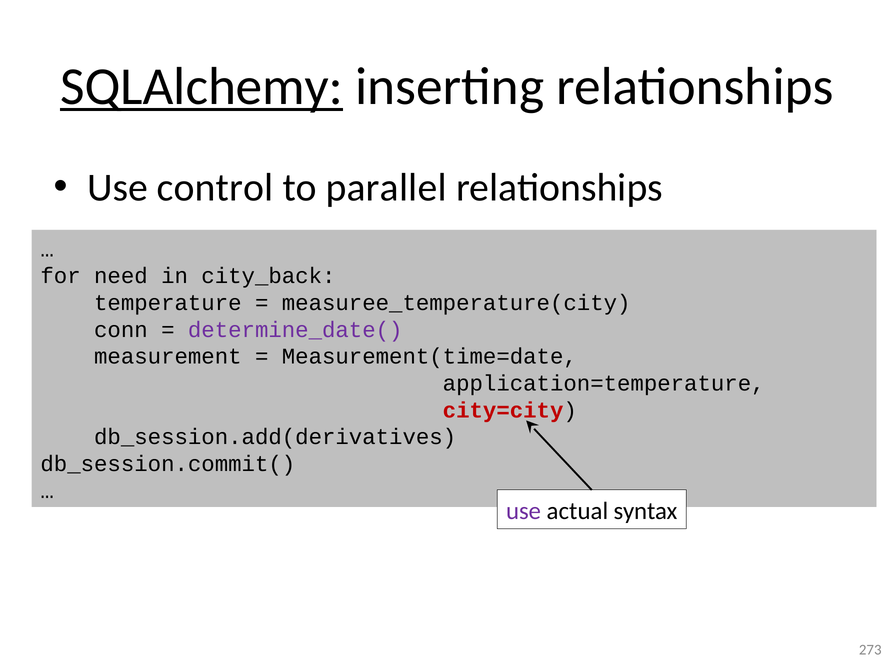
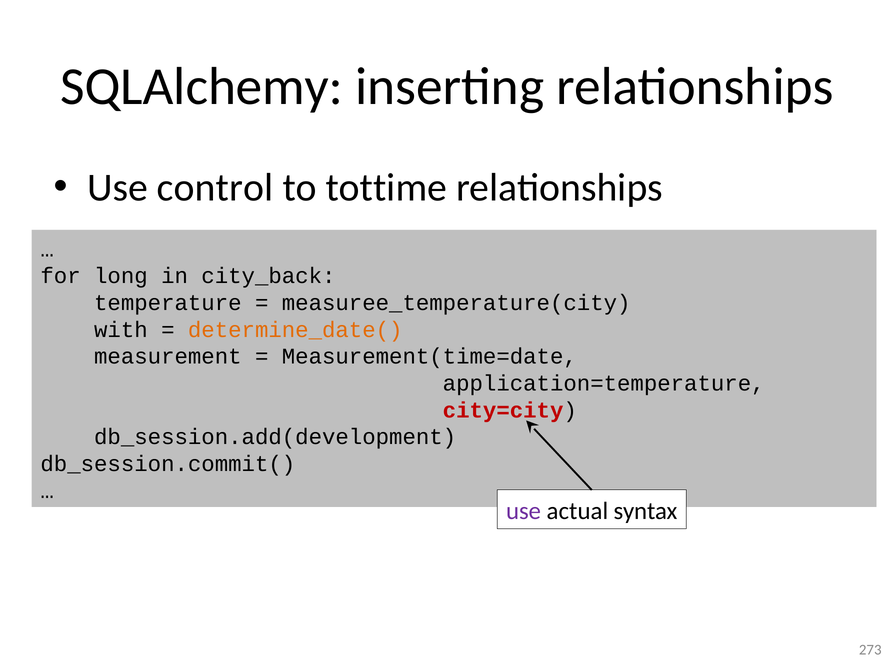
SQLAlchemy underline: present -> none
parallel: parallel -> tottime
need: need -> long
conn: conn -> with
determine_date( colour: purple -> orange
db_session.add(derivatives: db_session.add(derivatives -> db_session.add(development
